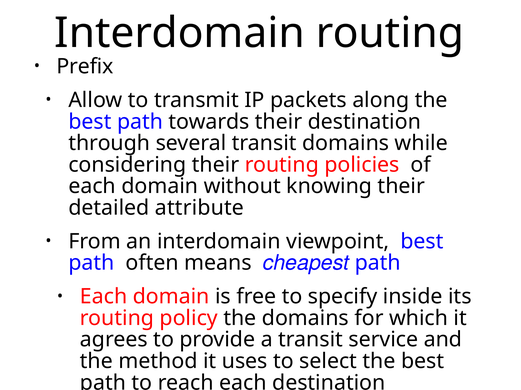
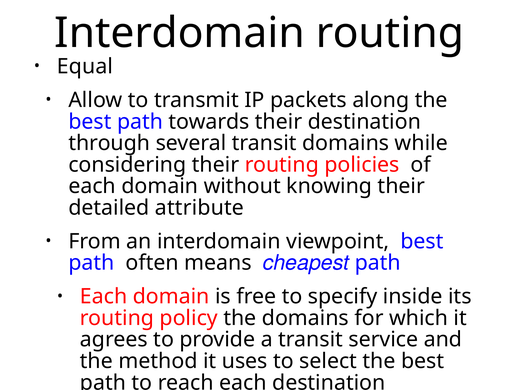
Prefix: Prefix -> Equal
